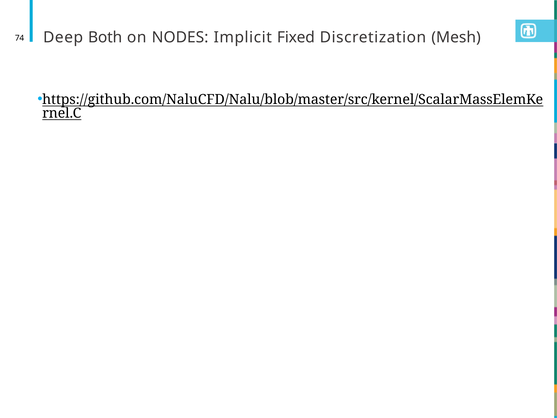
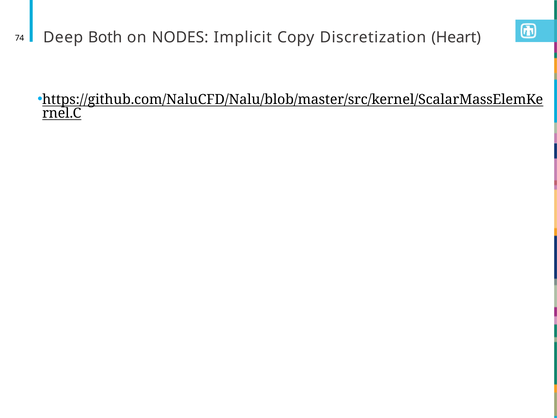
Fixed: Fixed -> Copy
Mesh: Mesh -> Heart
